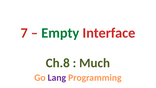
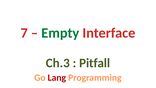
Ch.8: Ch.8 -> Ch.3
Much: Much -> Pitfall
Lang colour: purple -> red
